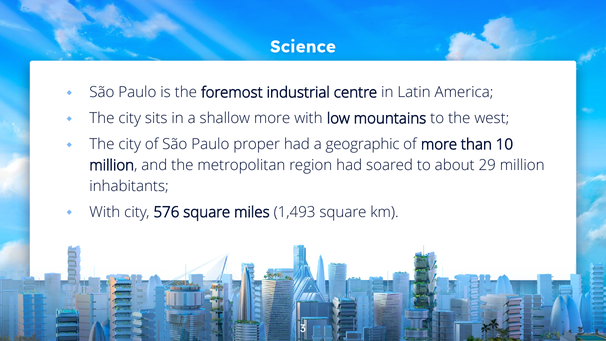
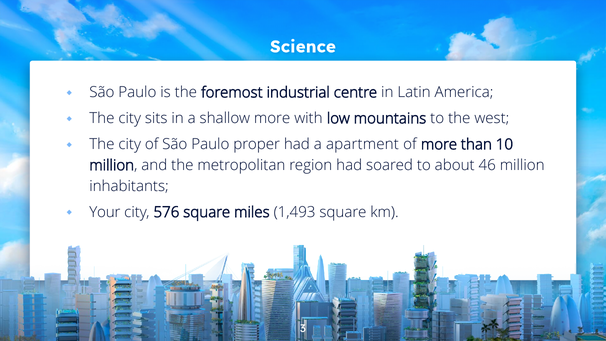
geographic: geographic -> apartment
29: 29 -> 46
With at (105, 212): With -> Your
